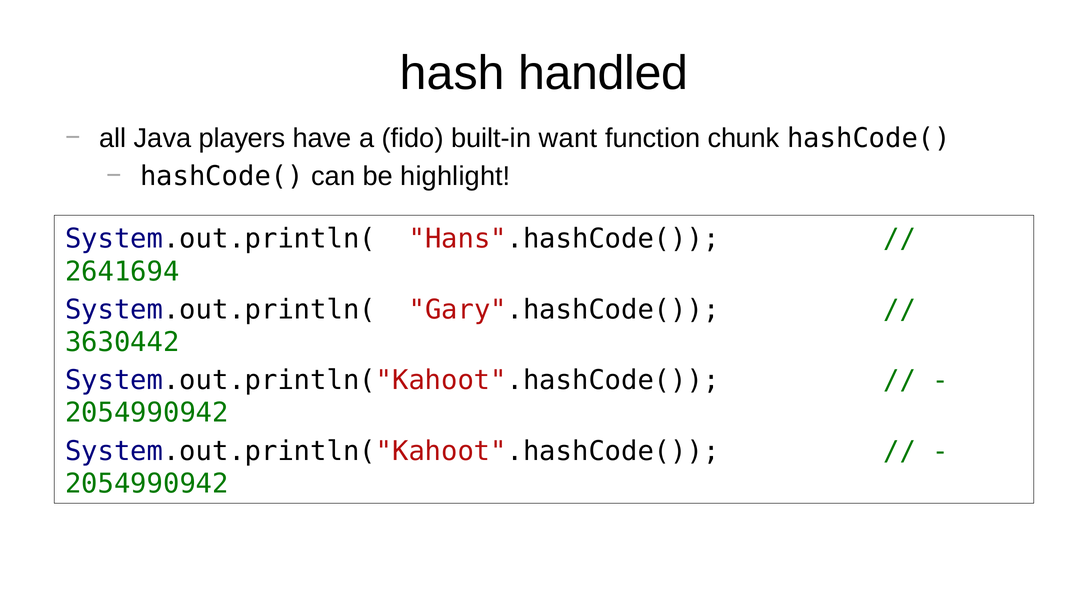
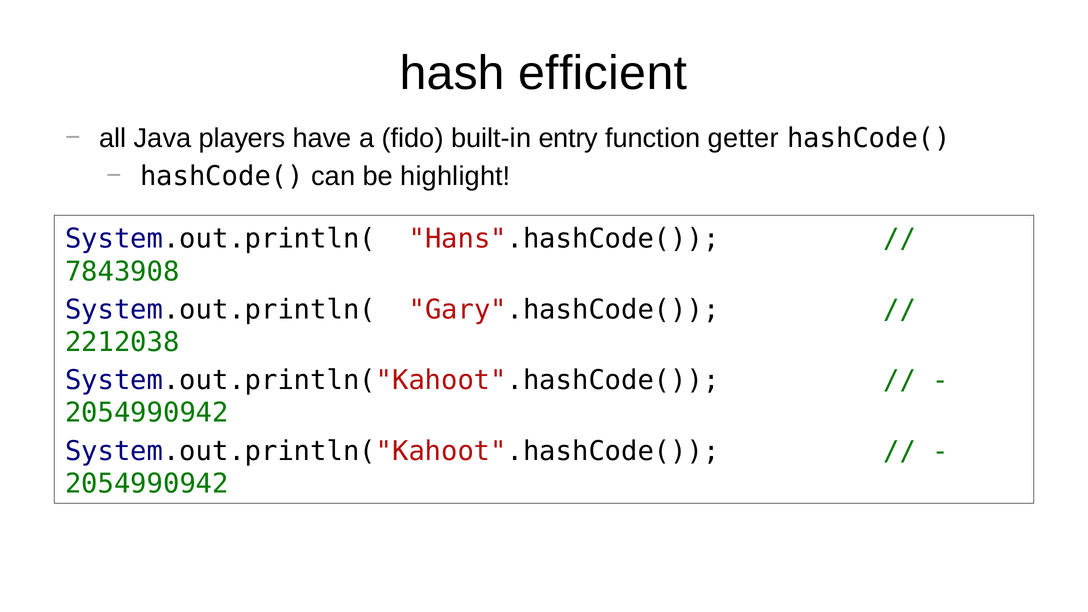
handled: handled -> efficient
want: want -> entry
chunk: chunk -> getter
2641694: 2641694 -> 7843908
3630442: 3630442 -> 2212038
